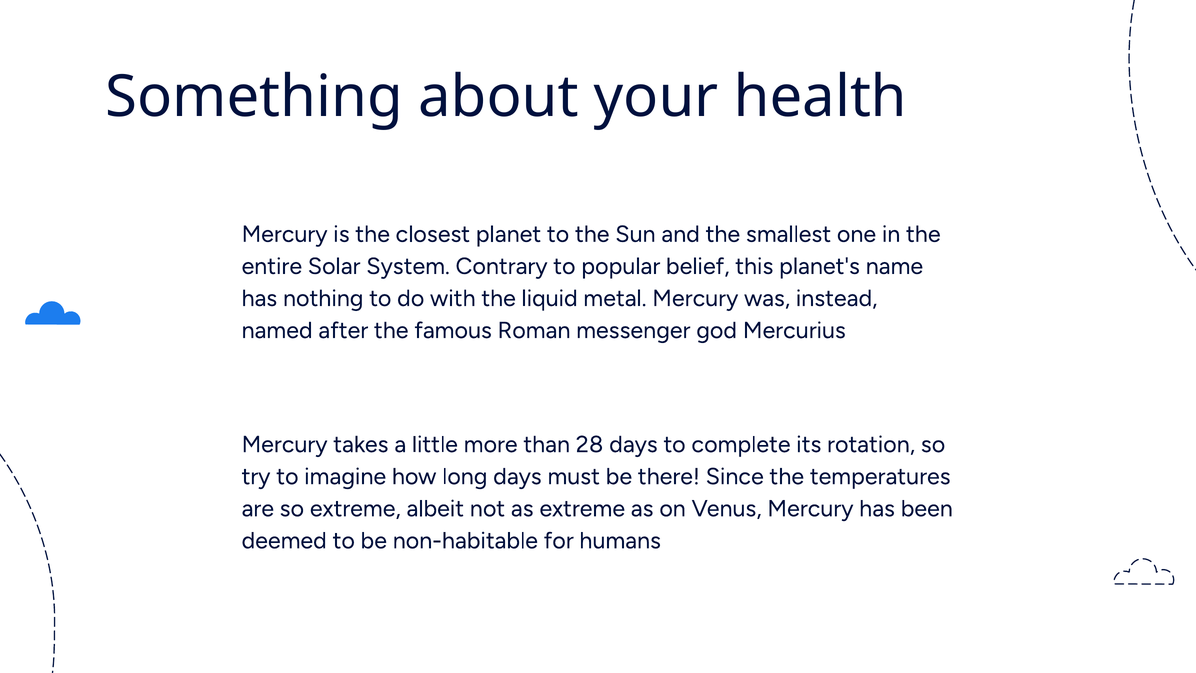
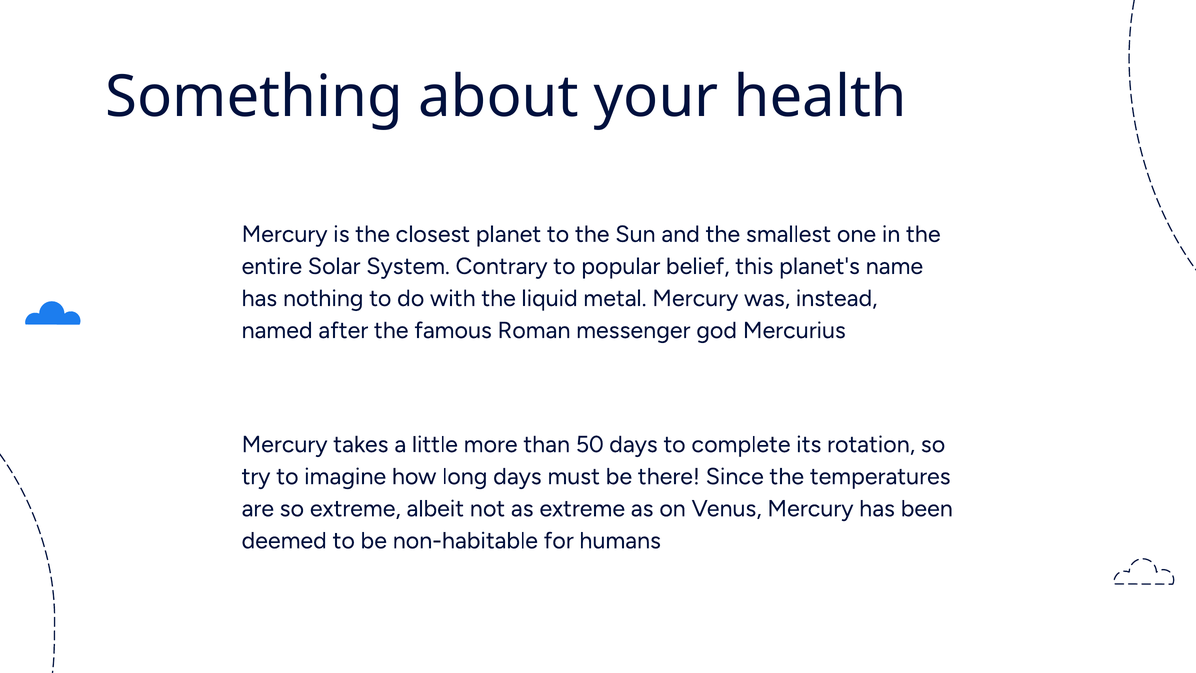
28: 28 -> 50
